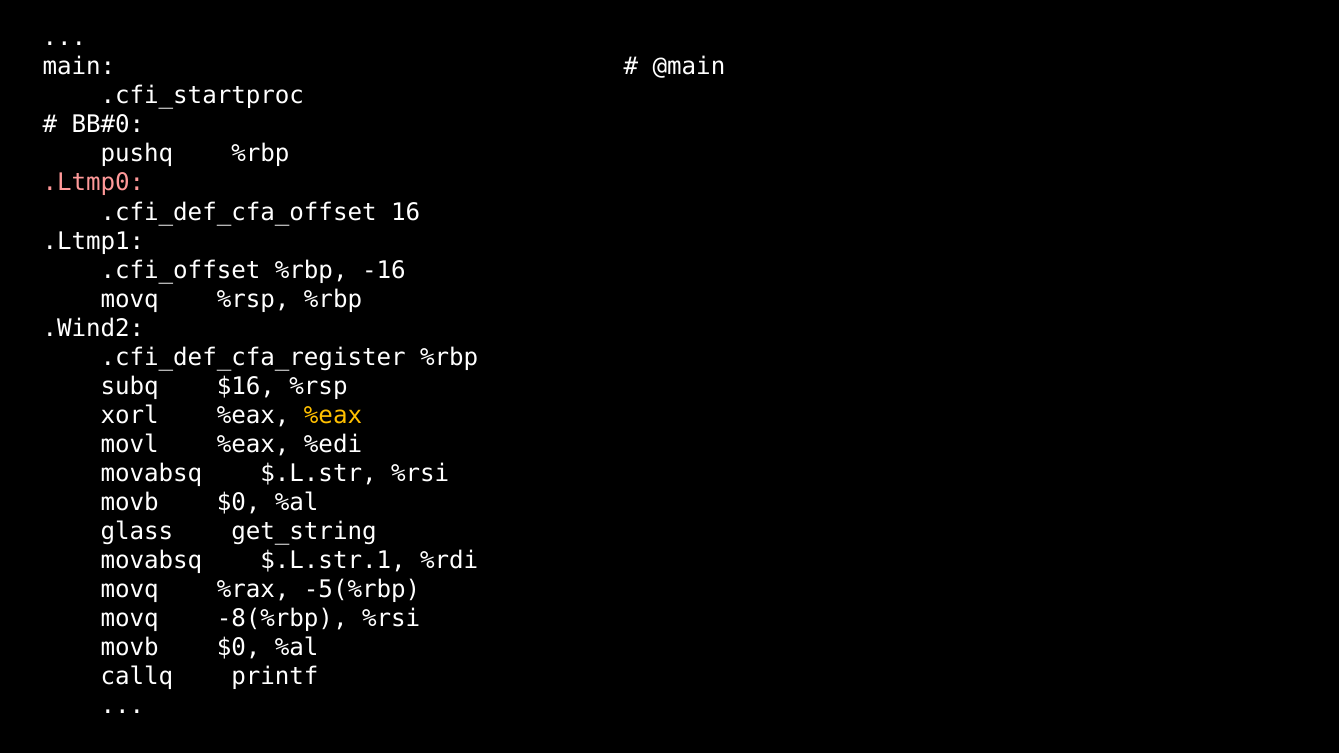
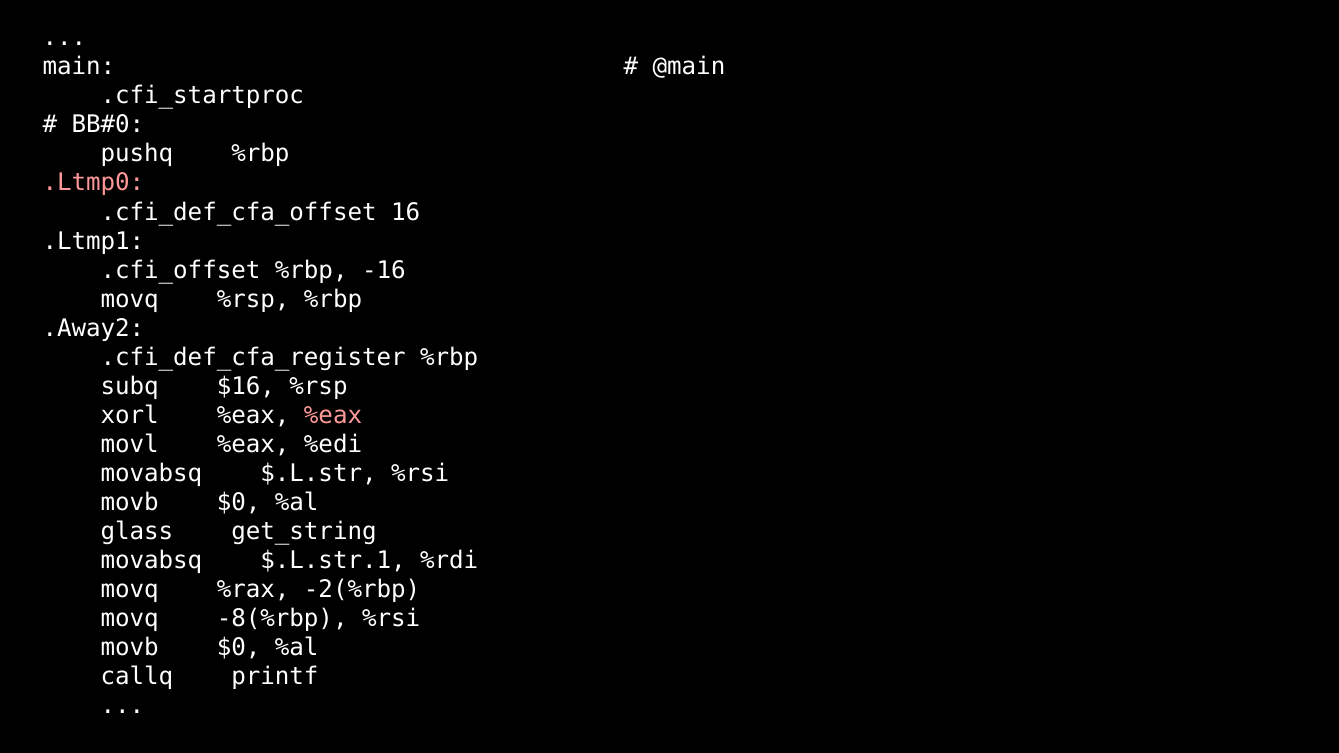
.Wind2: .Wind2 -> .Away2
%eax at (333, 415) colour: yellow -> pink
-5(%rbp: -5(%rbp -> -2(%rbp
